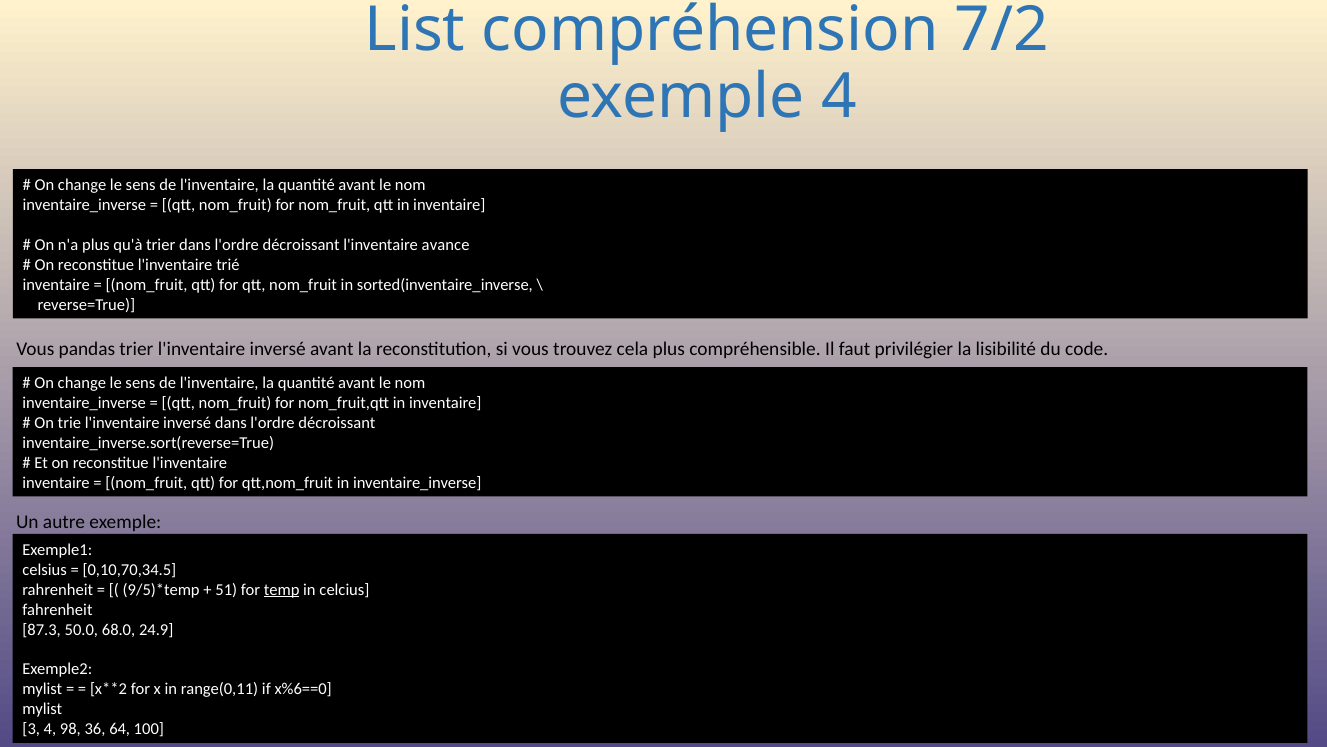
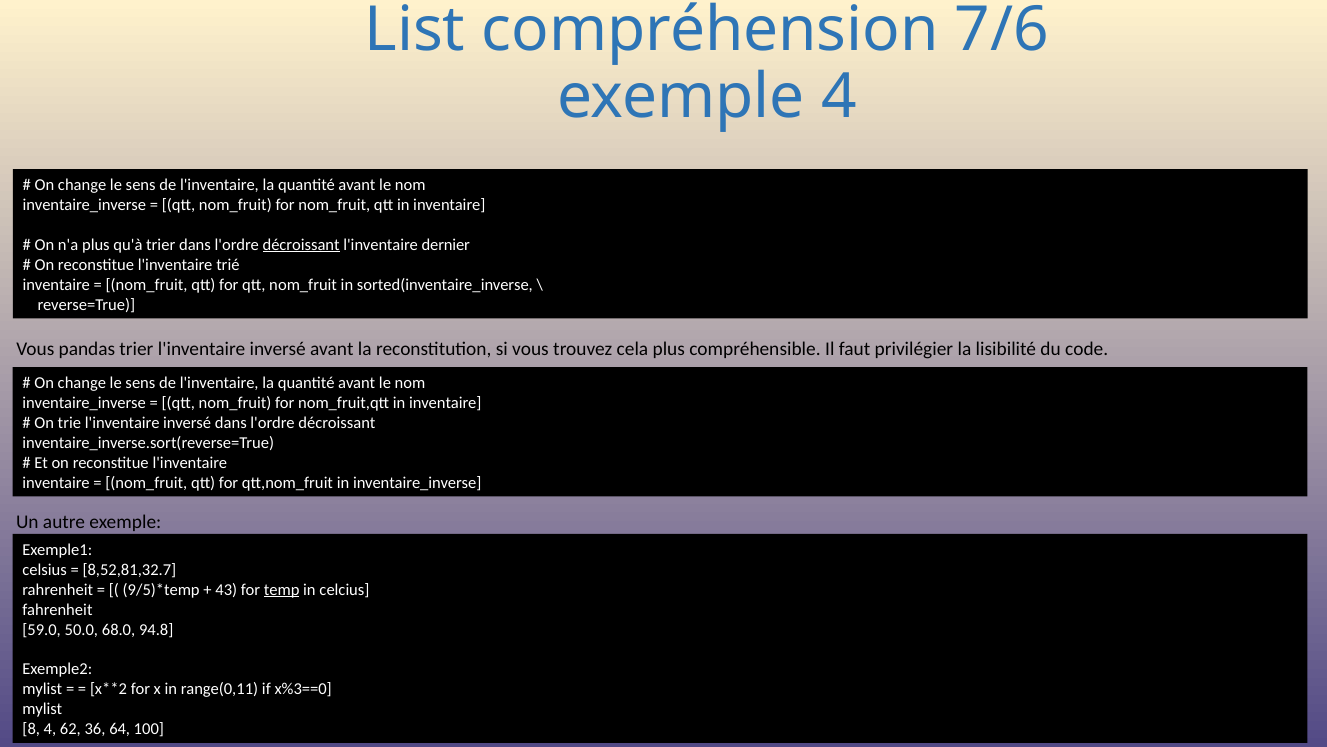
7/2: 7/2 -> 7/6
décroissant at (301, 245) underline: none -> present
avance: avance -> dernier
0,10,70,34.5: 0,10,70,34.5 -> 8,52,81,32.7
51: 51 -> 43
87.3: 87.3 -> 59.0
24.9: 24.9 -> 94.8
x%6==0: x%6==0 -> x%3==0
3: 3 -> 8
98: 98 -> 62
